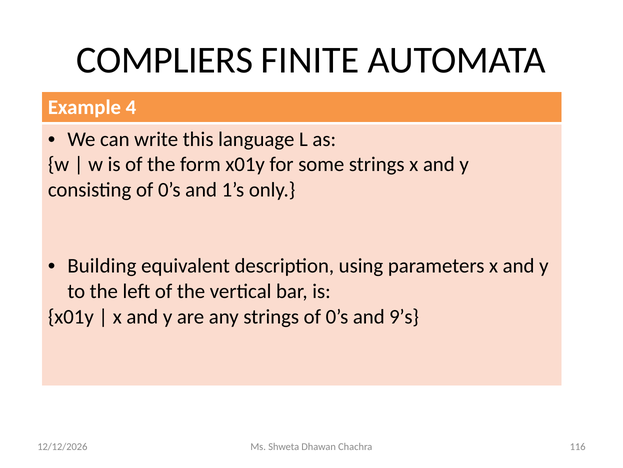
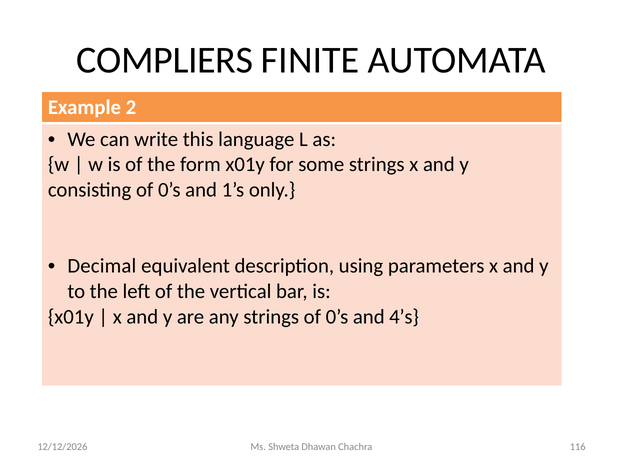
4: 4 -> 2
Building: Building -> Decimal
9’s: 9’s -> 4’s
